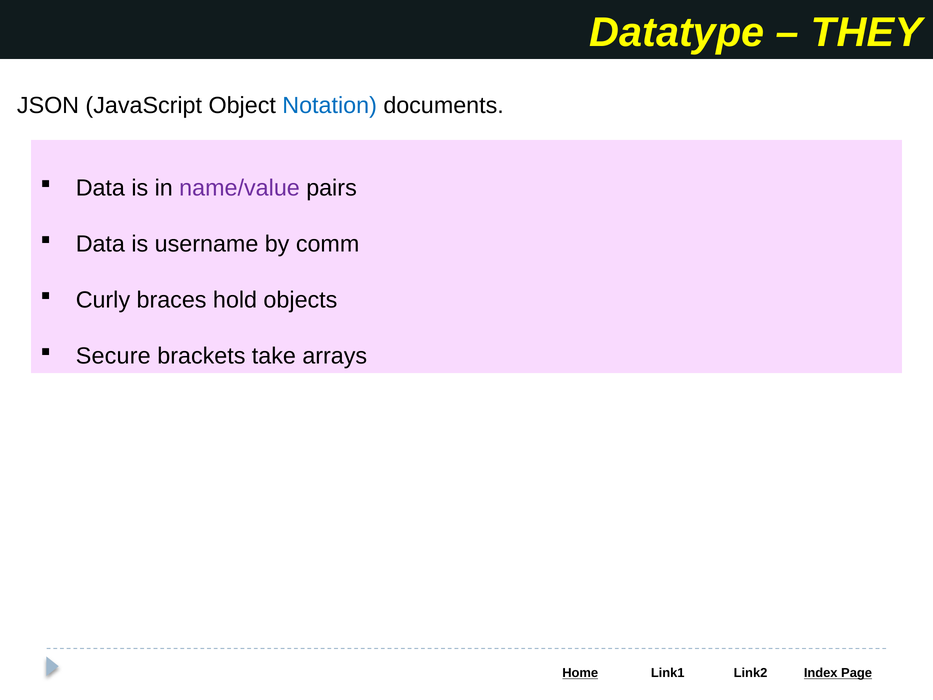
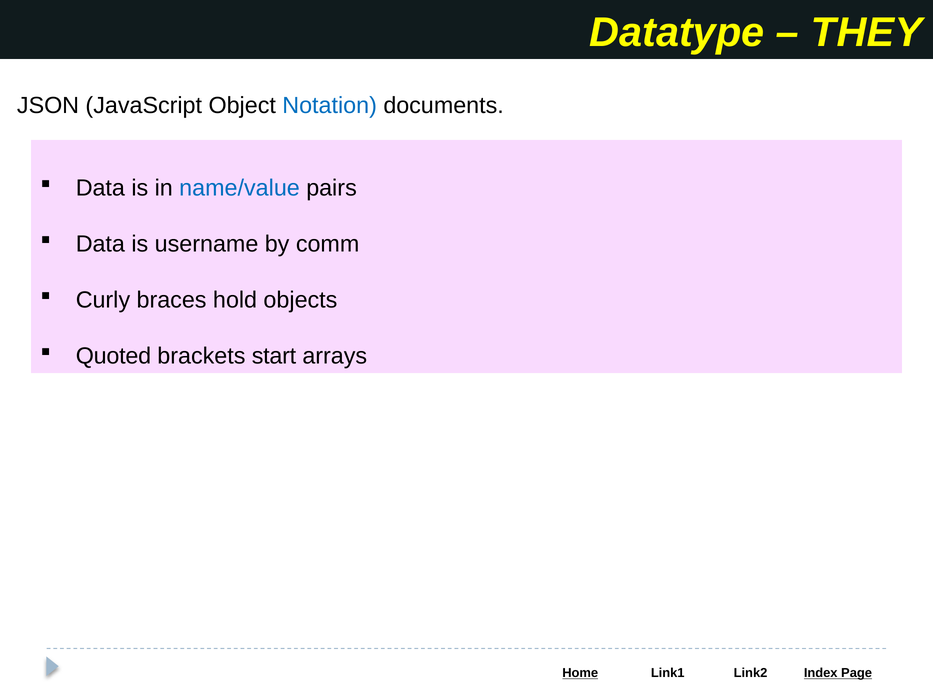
name/value colour: purple -> blue
Secure: Secure -> Quoted
take: take -> start
